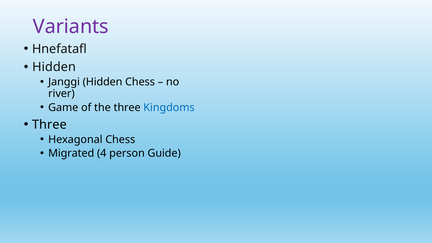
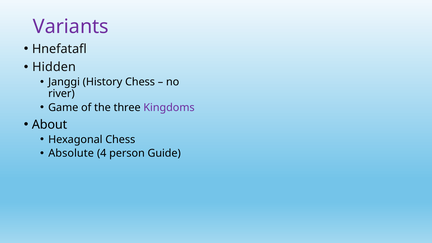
Janggi Hidden: Hidden -> History
Kingdoms colour: blue -> purple
Three at (49, 125): Three -> About
Migrated: Migrated -> Absolute
